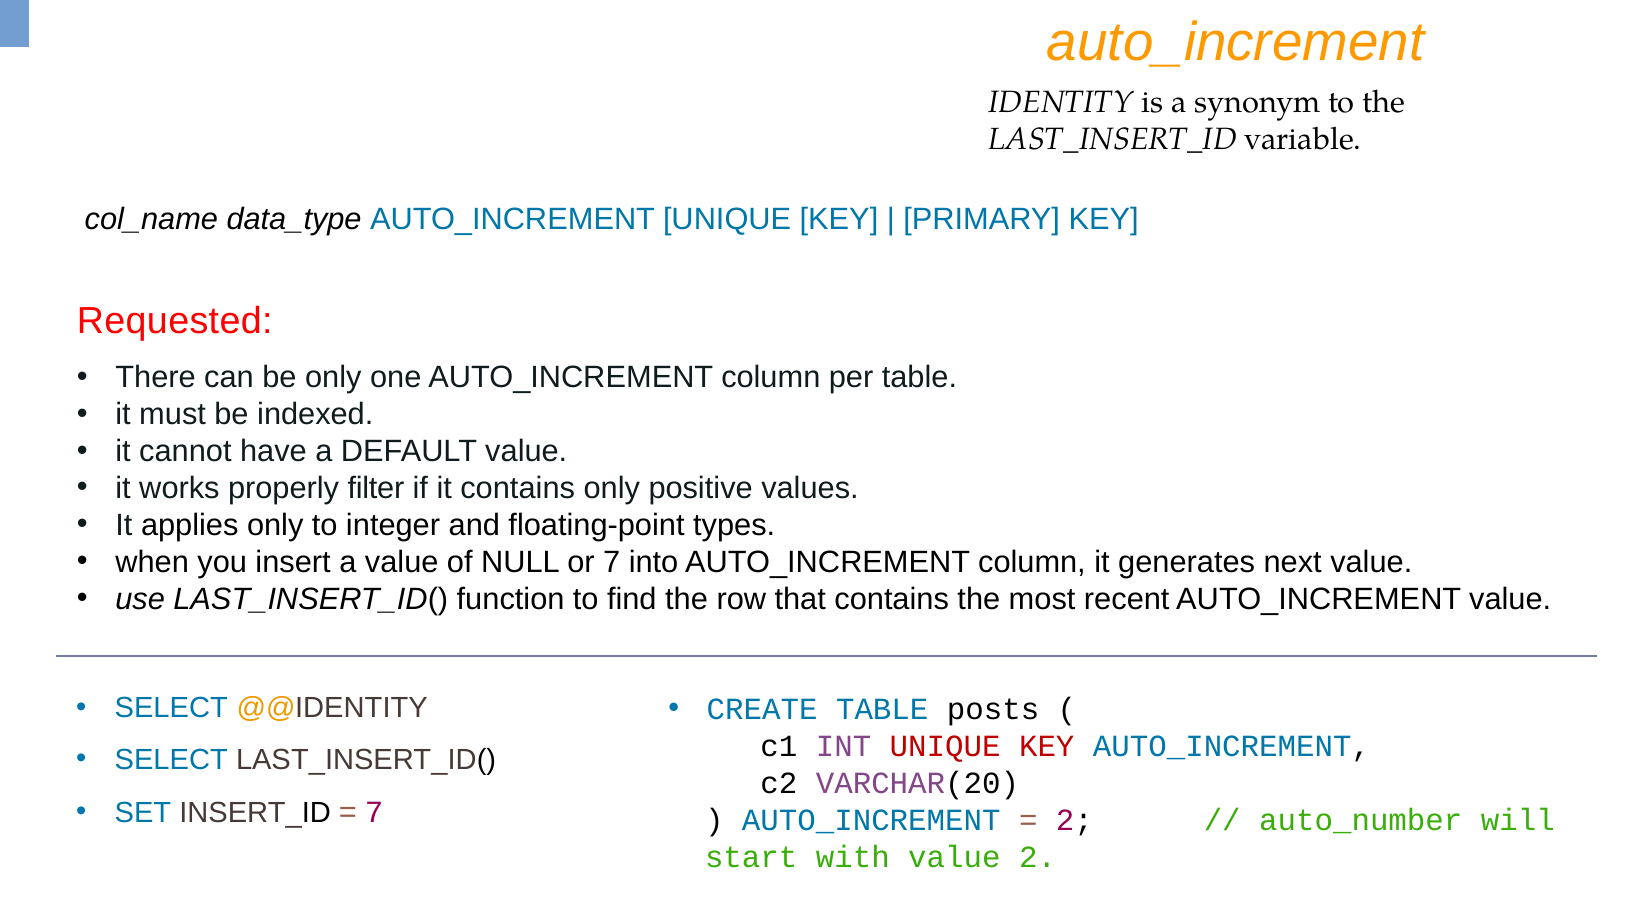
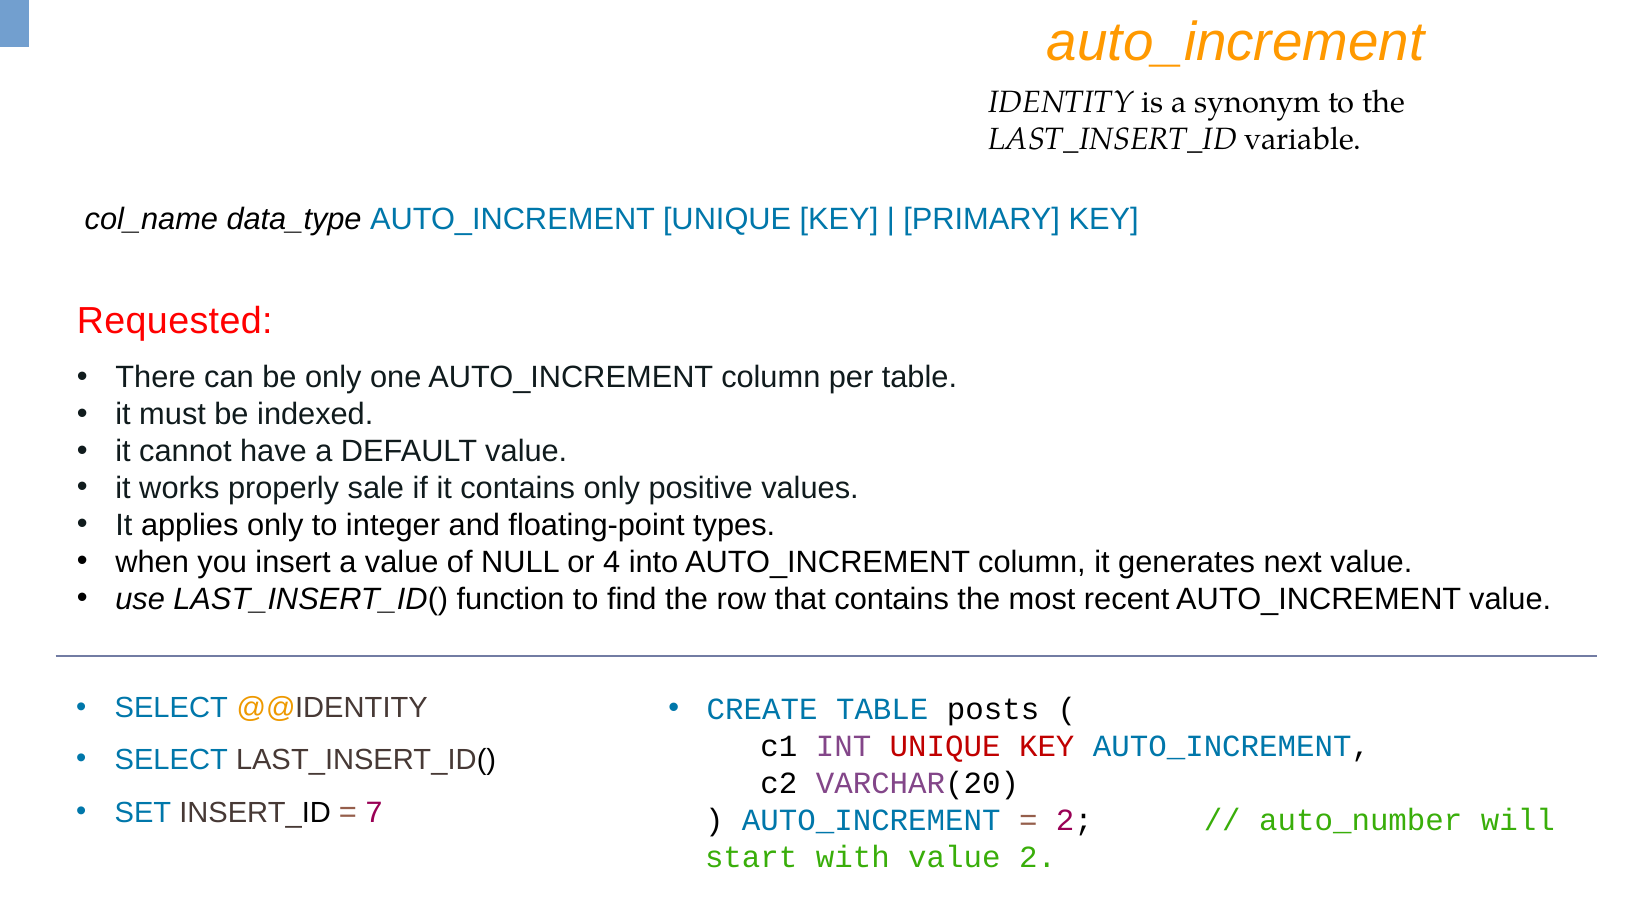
filter: filter -> sale
or 7: 7 -> 4
